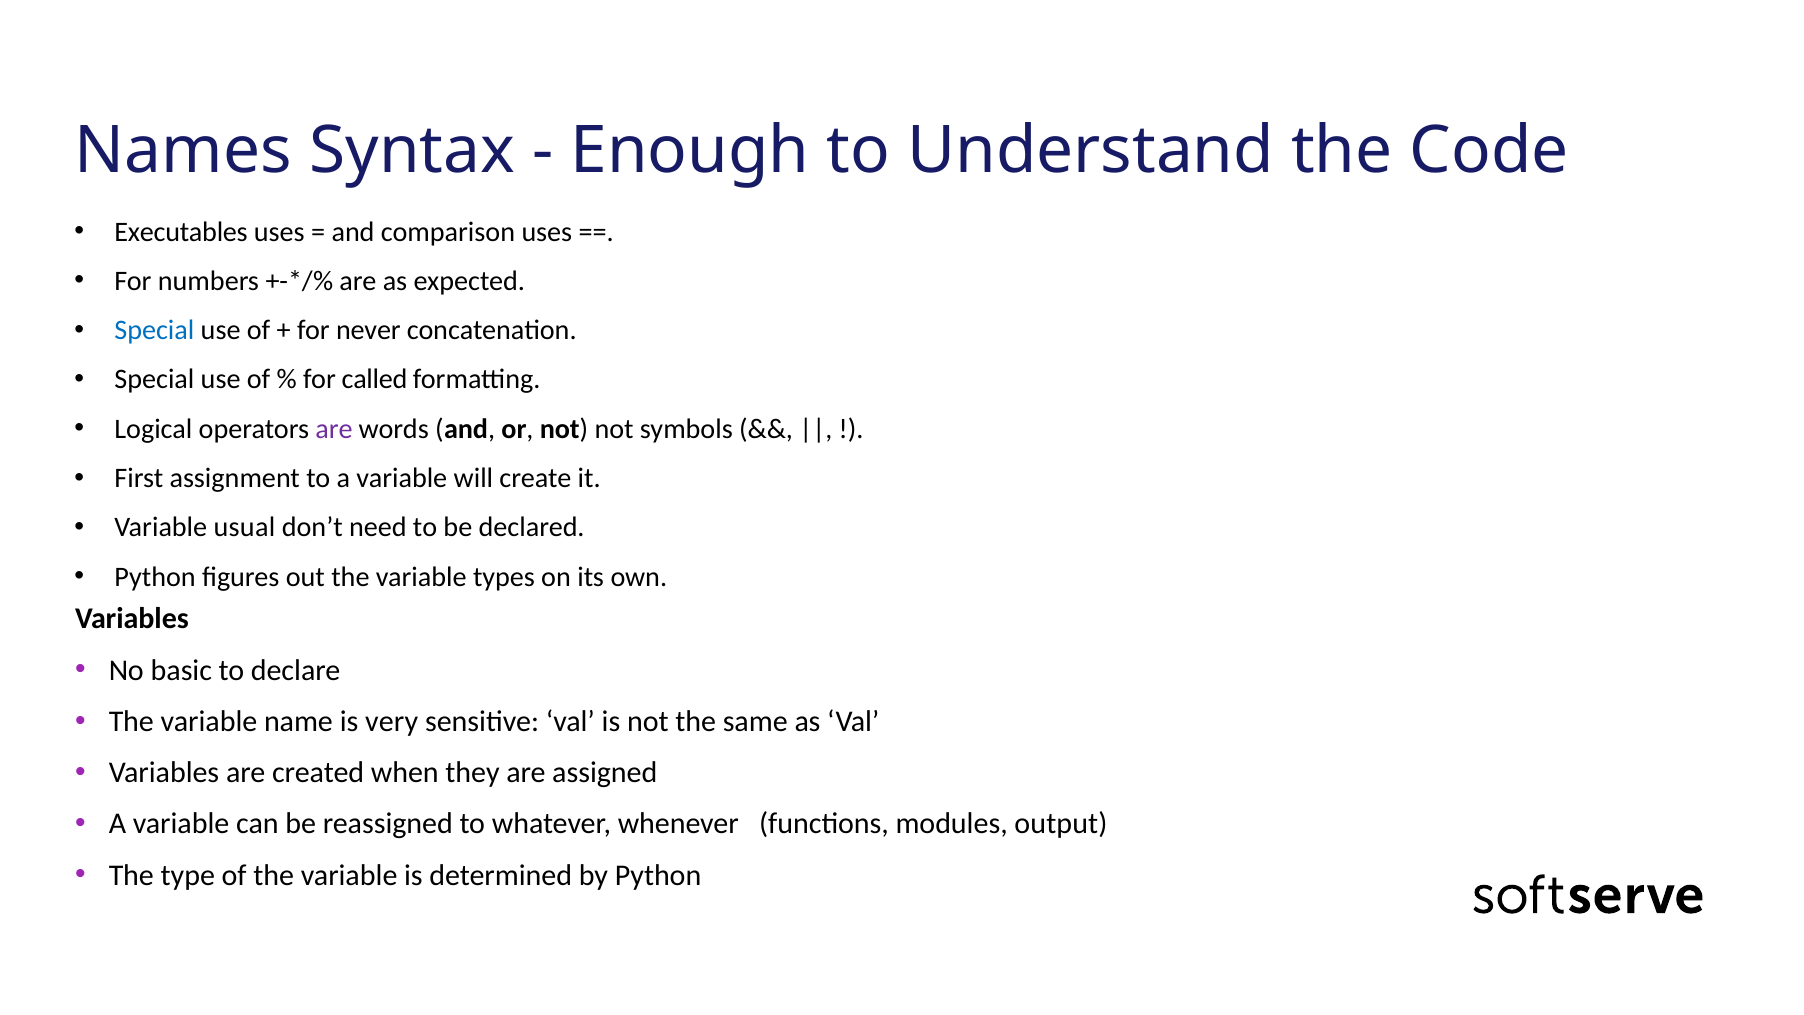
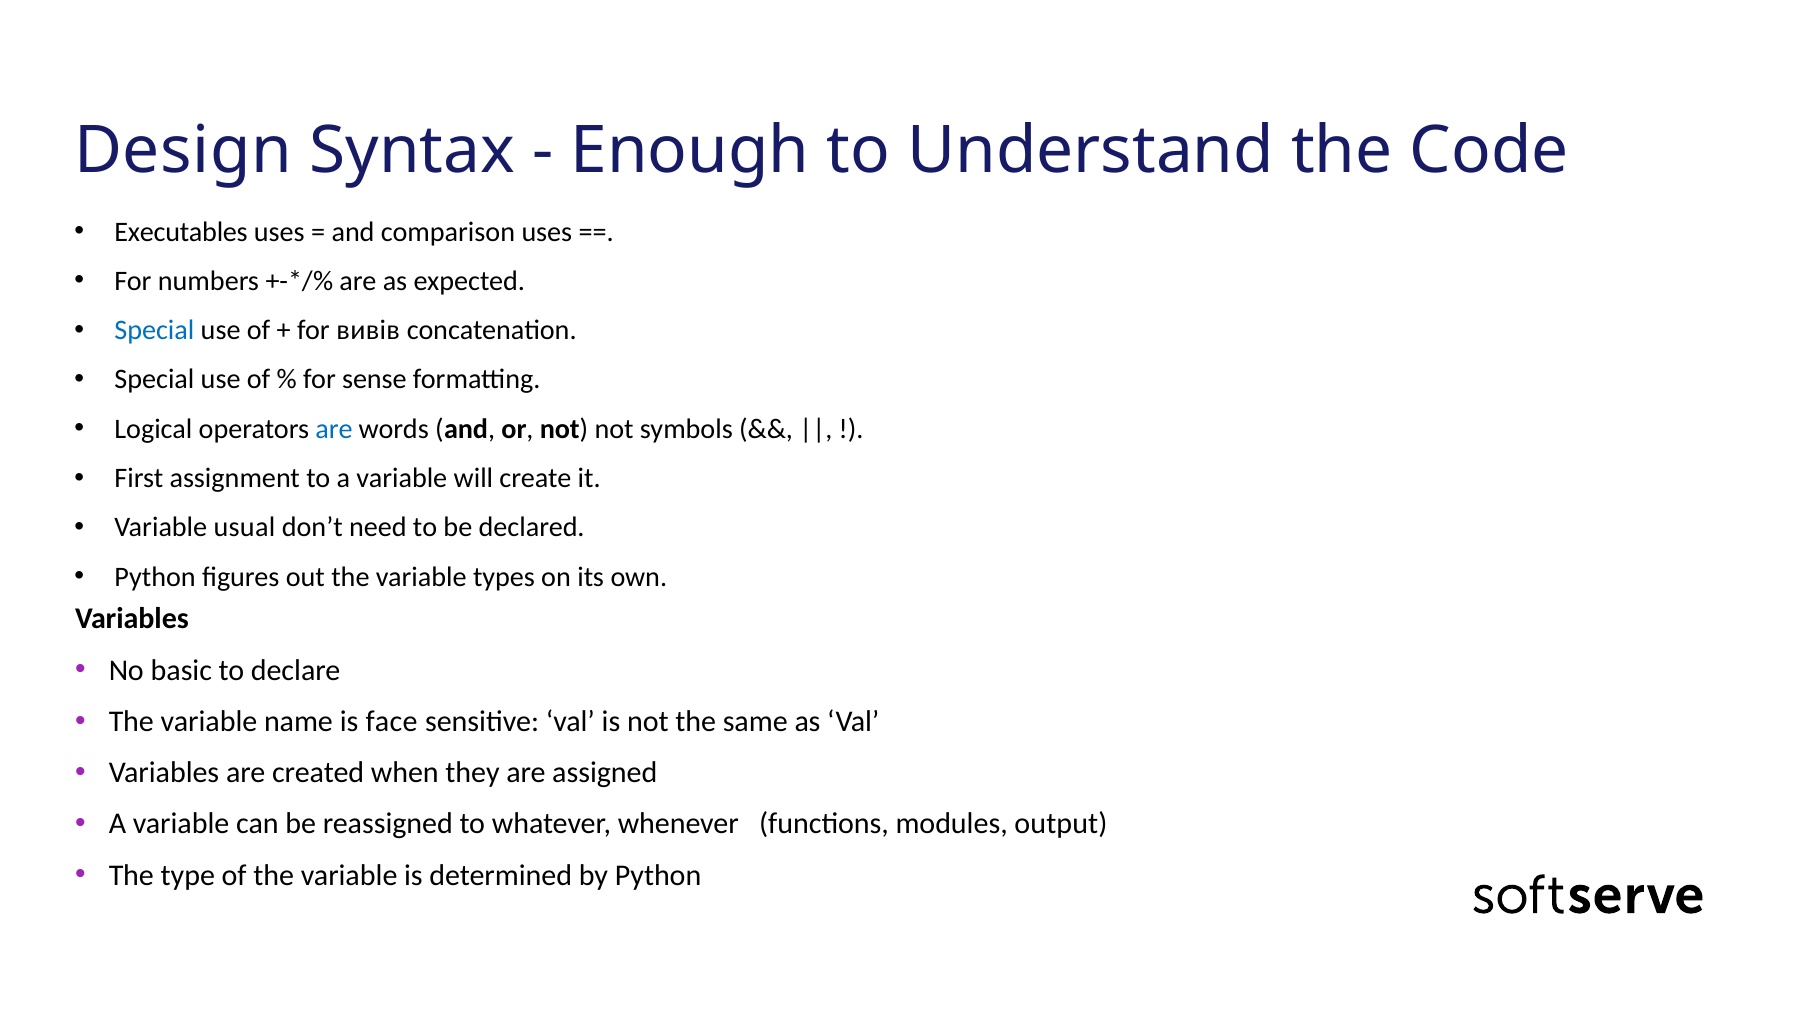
Names: Names -> Design
never: never -> вивів
called: called -> sense
are at (334, 429) colour: purple -> blue
very: very -> face
